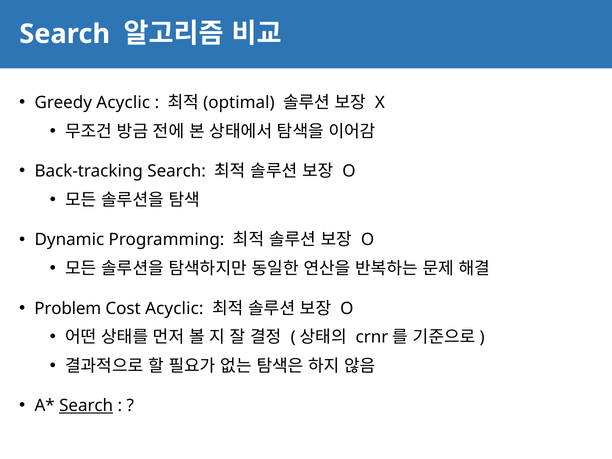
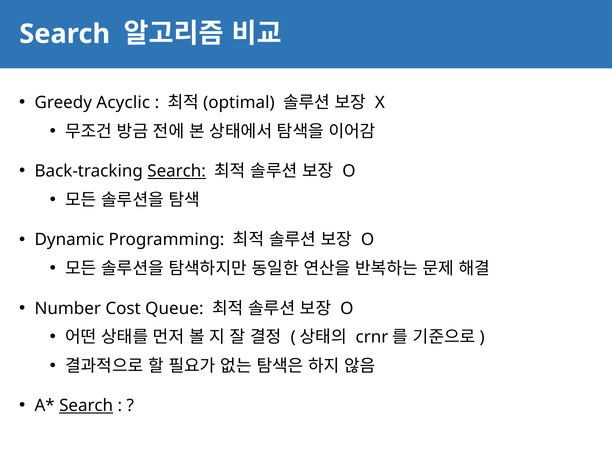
Search at (177, 171) underline: none -> present
Problem: Problem -> Number
Cost Acyclic: Acyclic -> Queue
